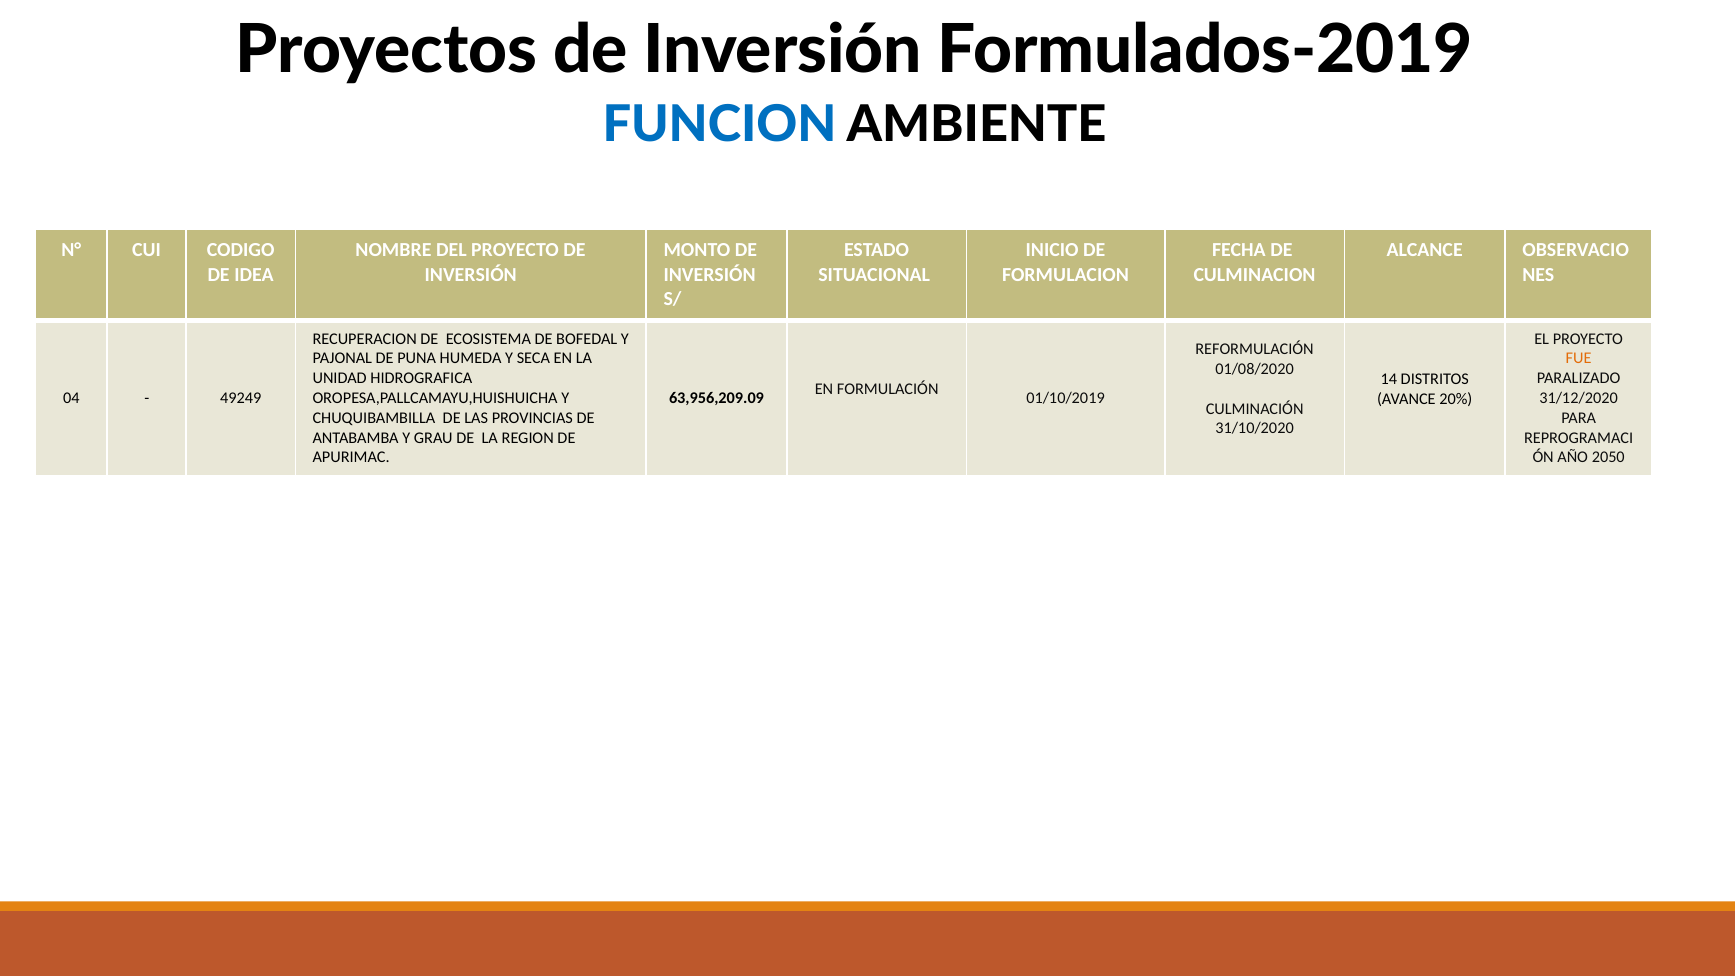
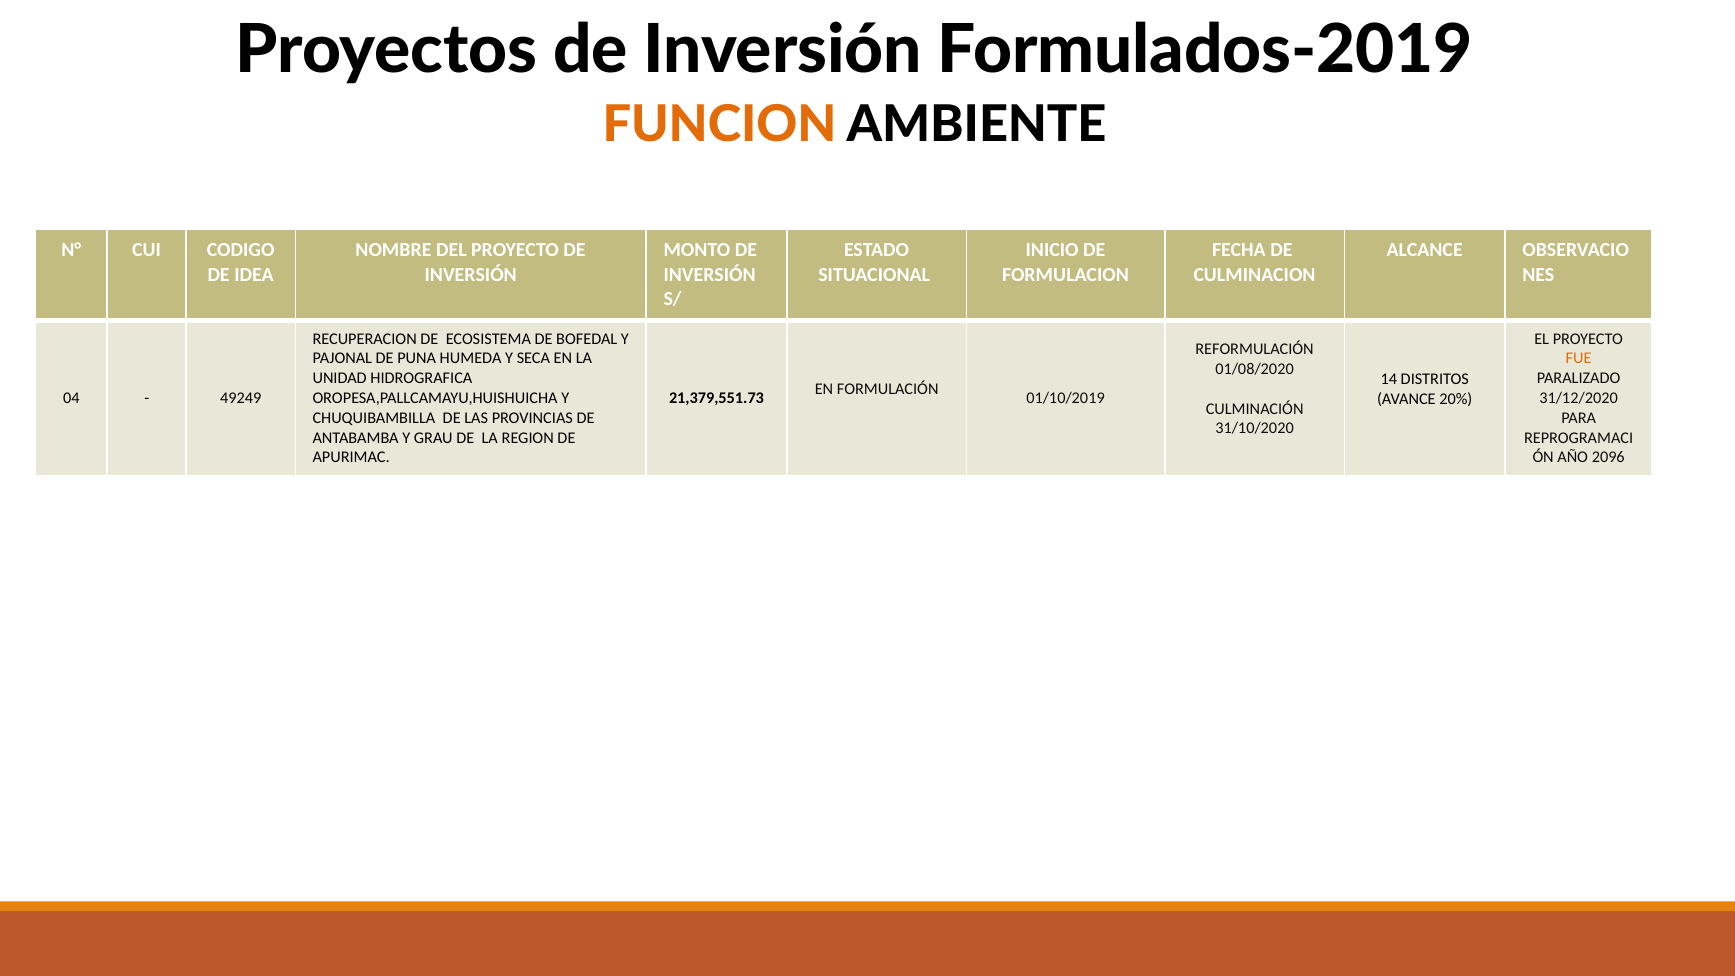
FUNCION colour: blue -> orange
63,956,209.09: 63,956,209.09 -> 21,379,551.73
2050: 2050 -> 2096
